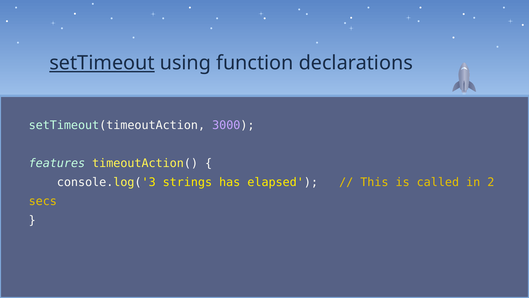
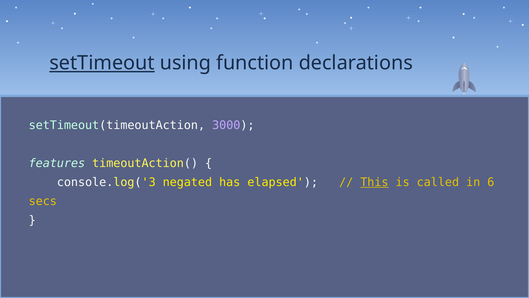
strings: strings -> negated
This underline: none -> present
2: 2 -> 6
